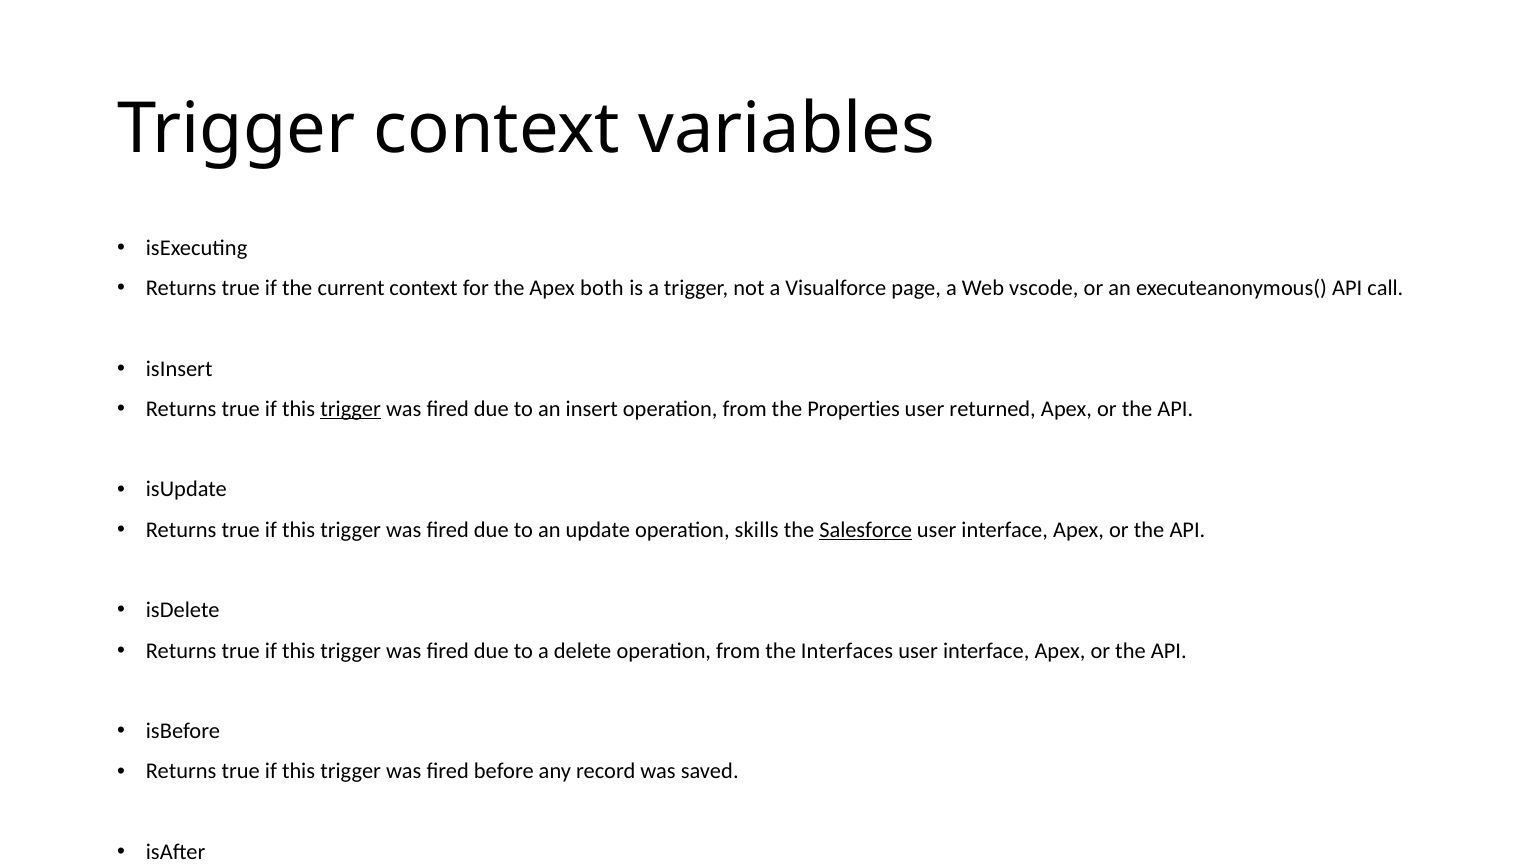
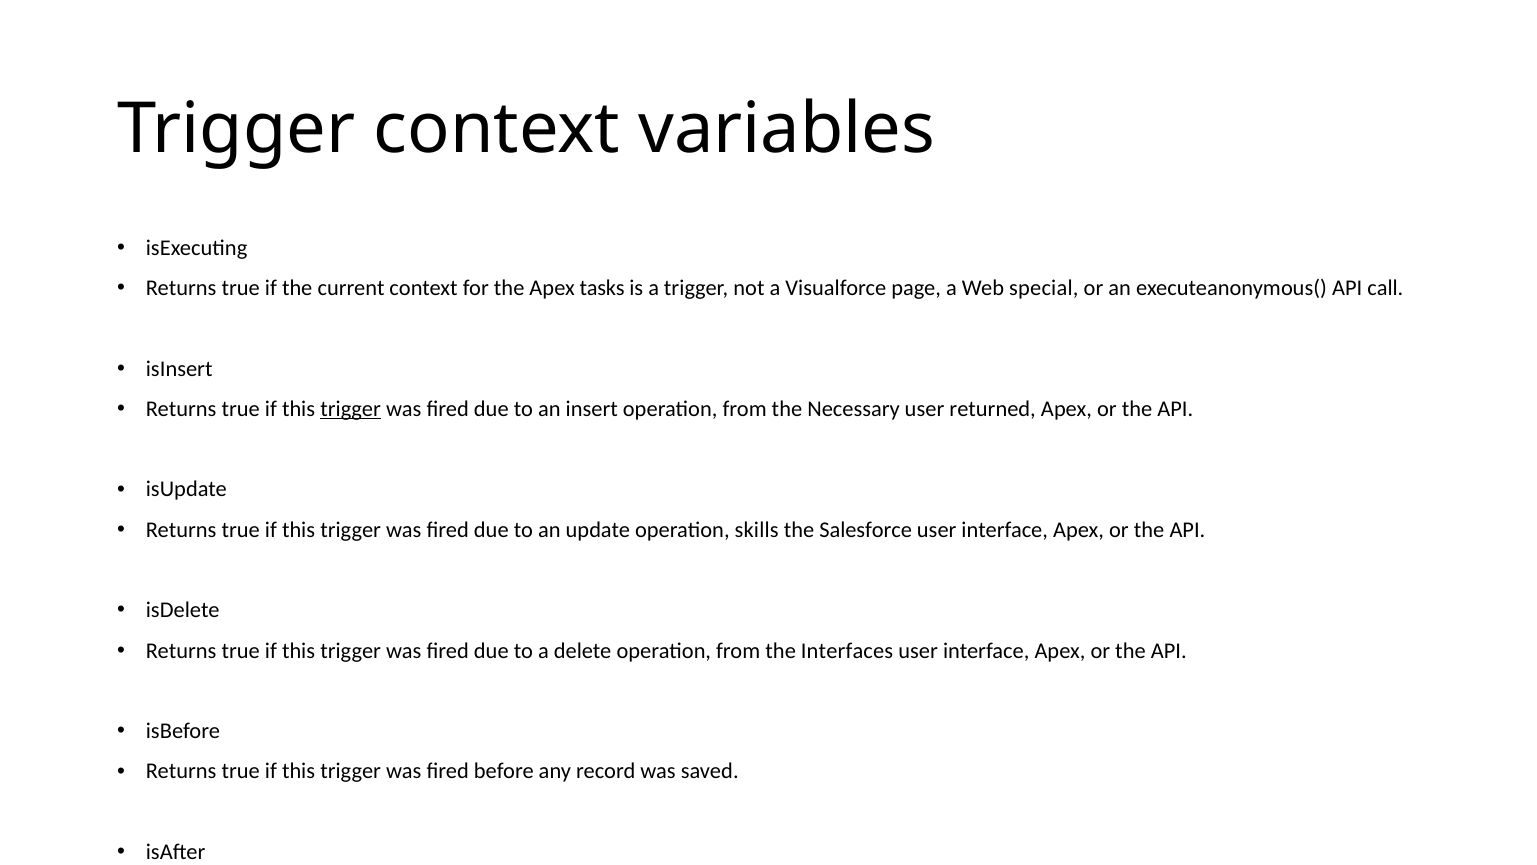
both: both -> tasks
vscode: vscode -> special
Properties: Properties -> Necessary
Salesforce at (866, 530) underline: present -> none
